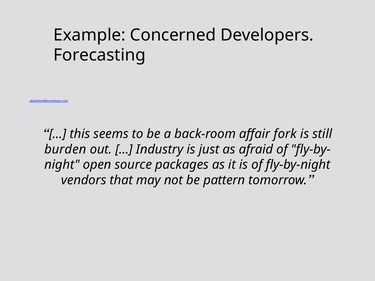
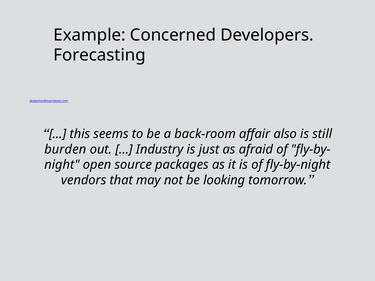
fork: fork -> also
pattern: pattern -> looking
